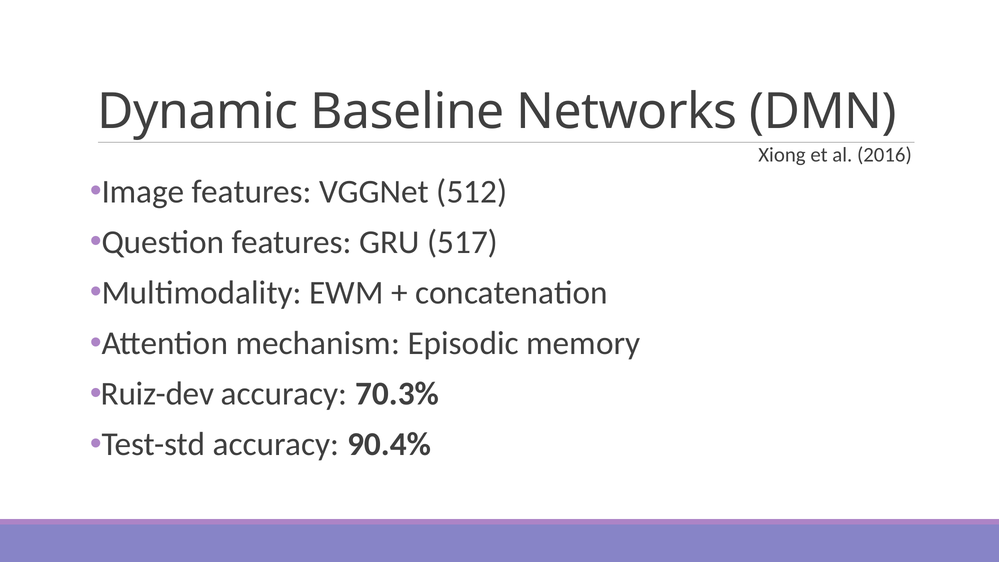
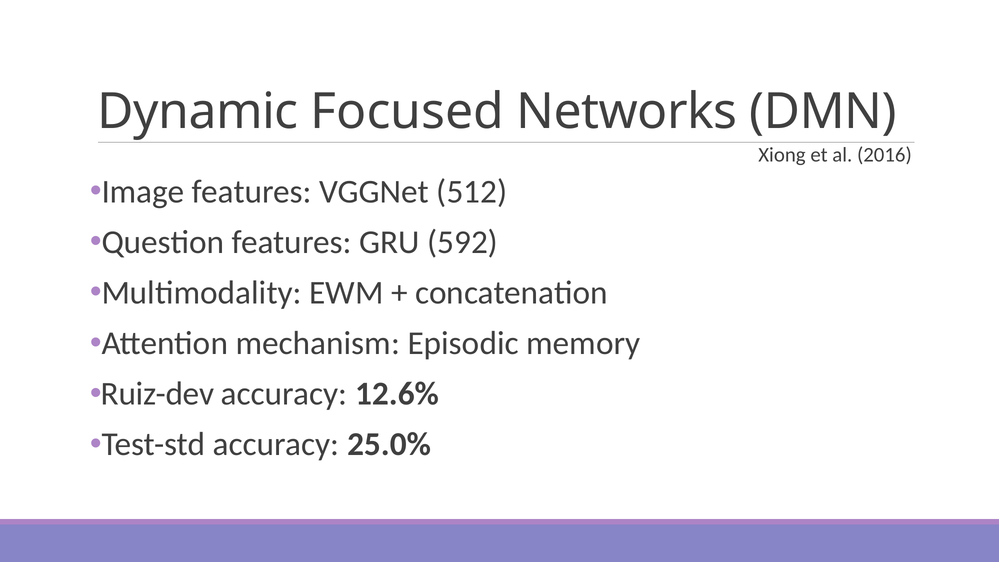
Baseline: Baseline -> Focused
517: 517 -> 592
70.3%: 70.3% -> 12.6%
90.4%: 90.4% -> 25.0%
